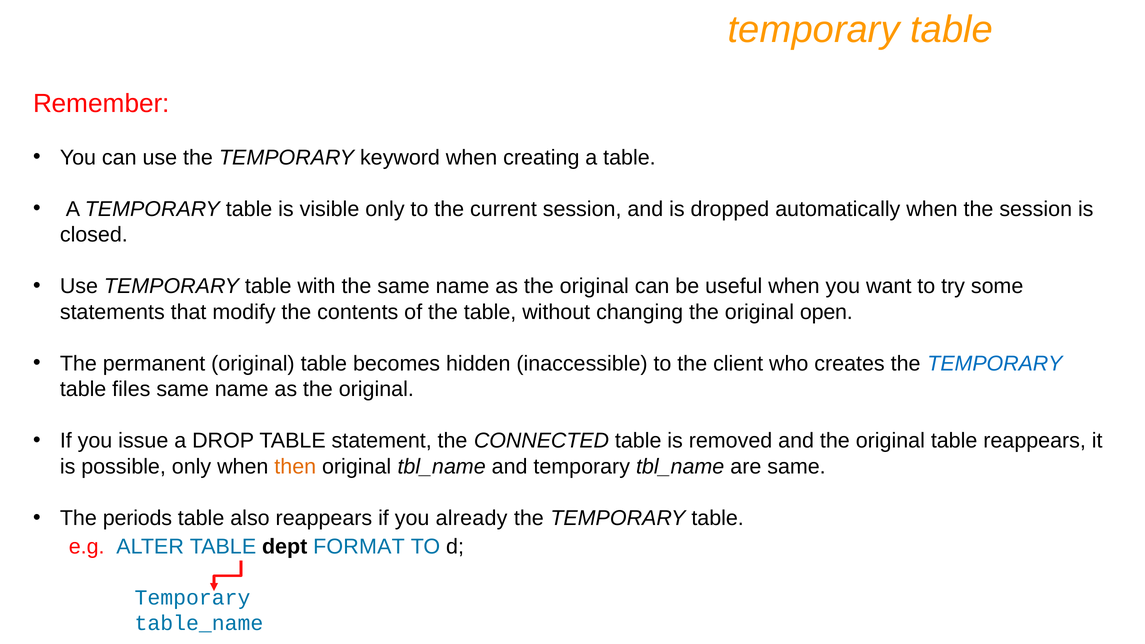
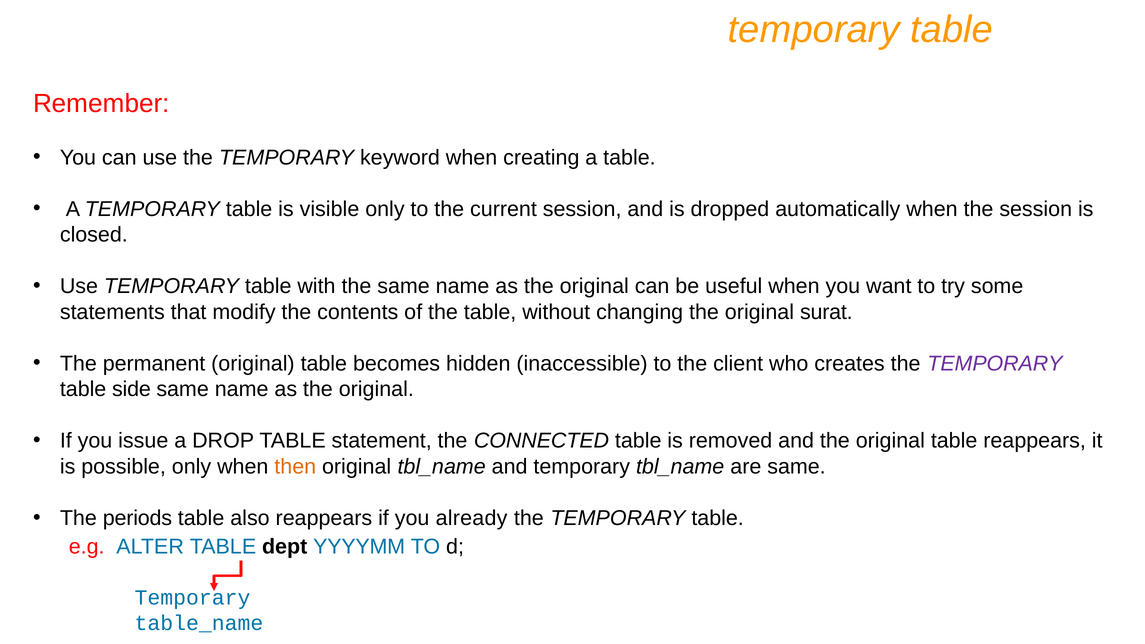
open: open -> surat
TEMPORARY at (995, 364) colour: blue -> purple
files: files -> side
FORMAT: FORMAT -> YYYYMM
